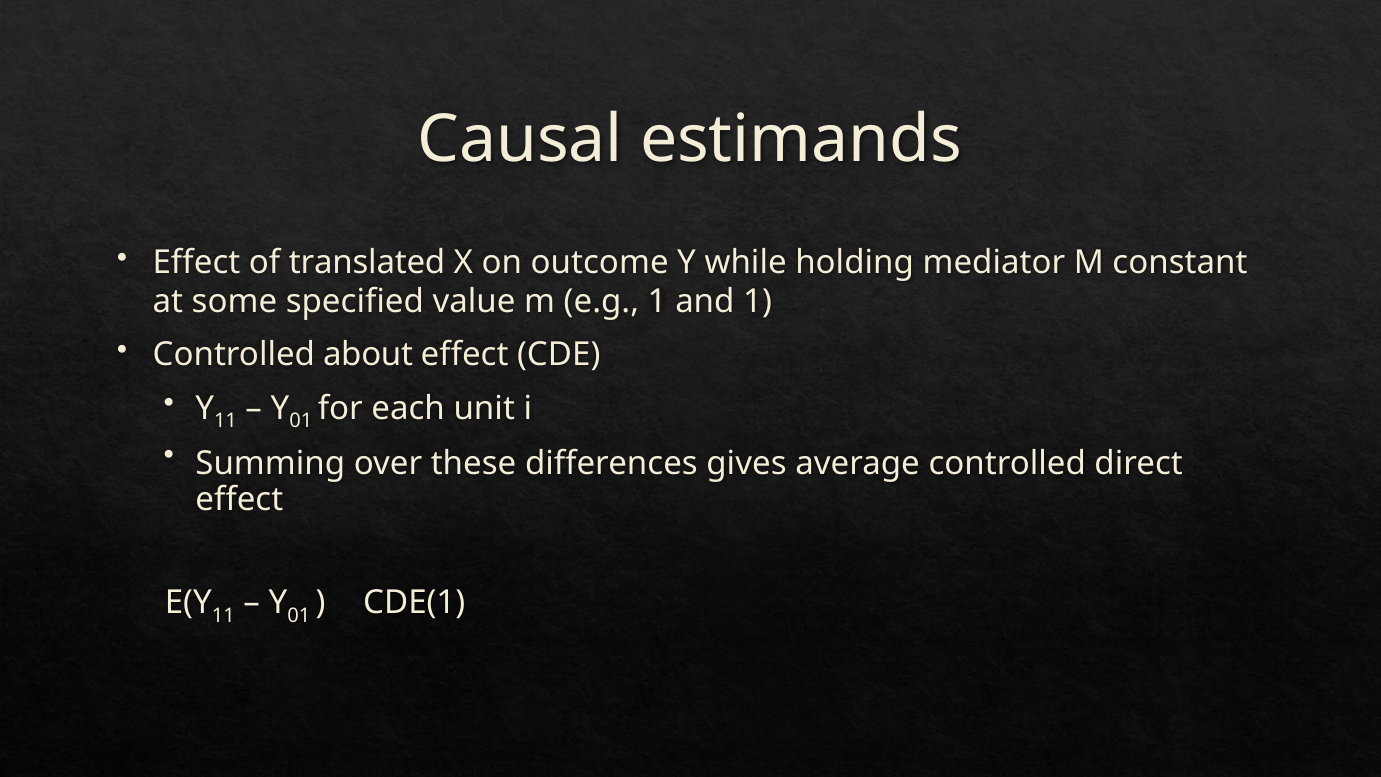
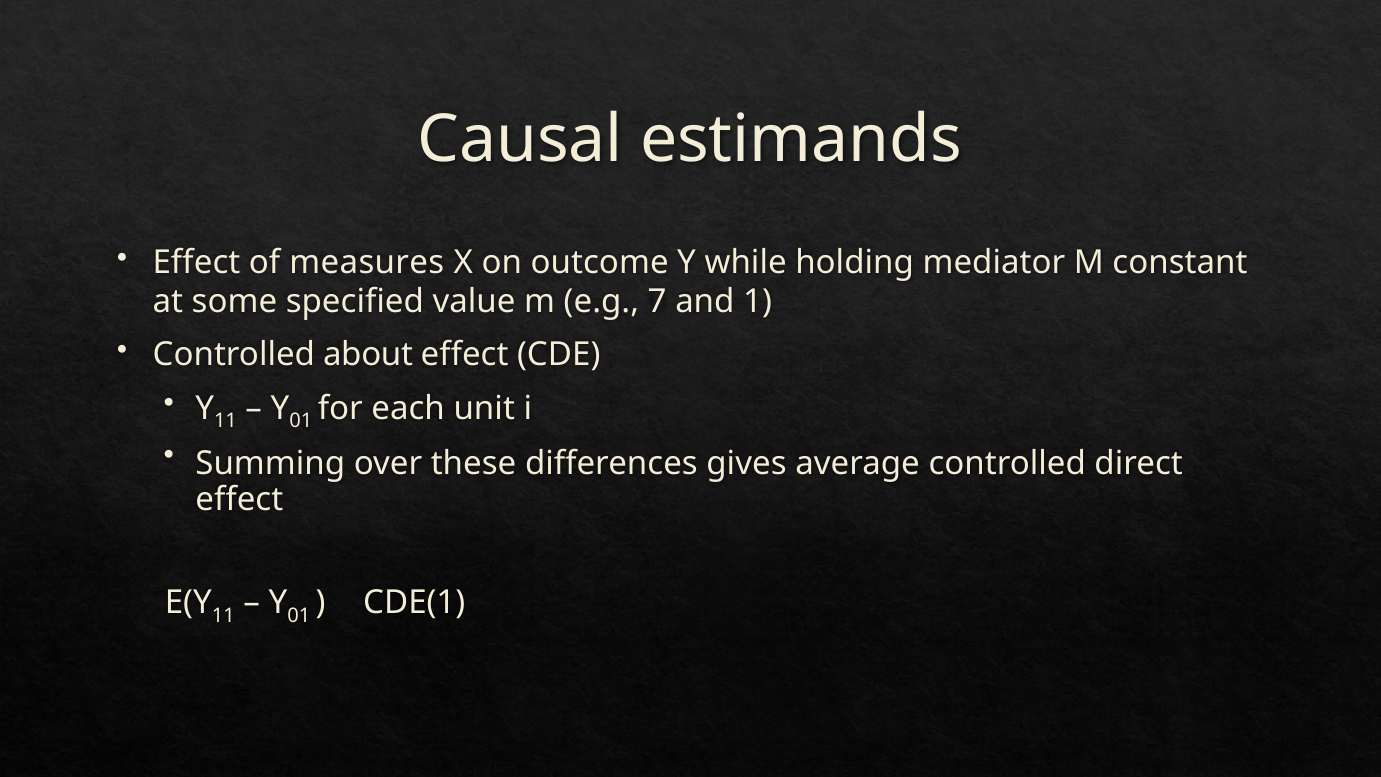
translated: translated -> measures
e.g 1: 1 -> 7
